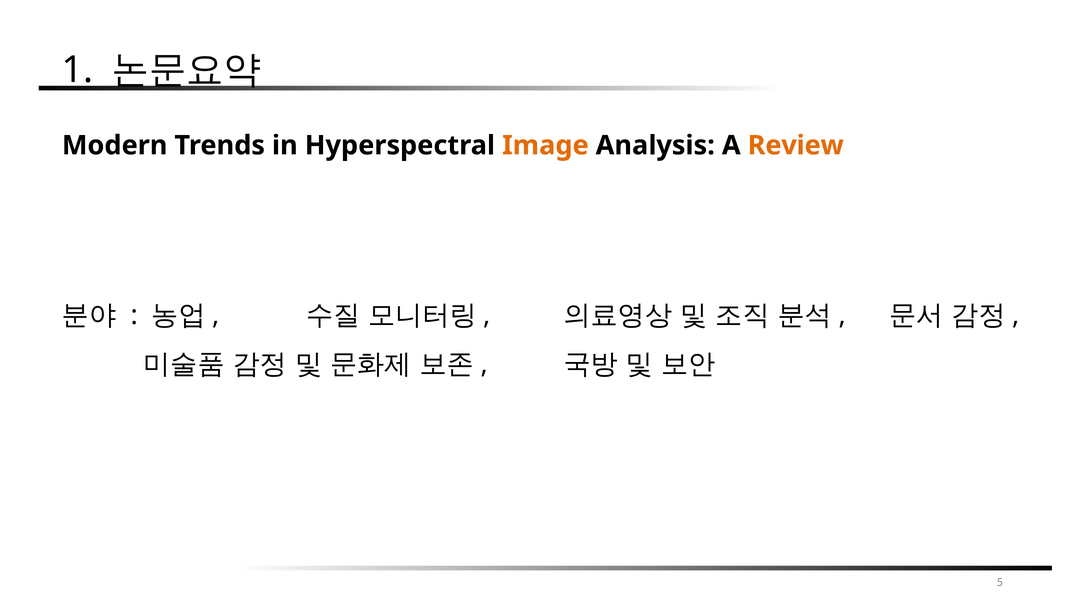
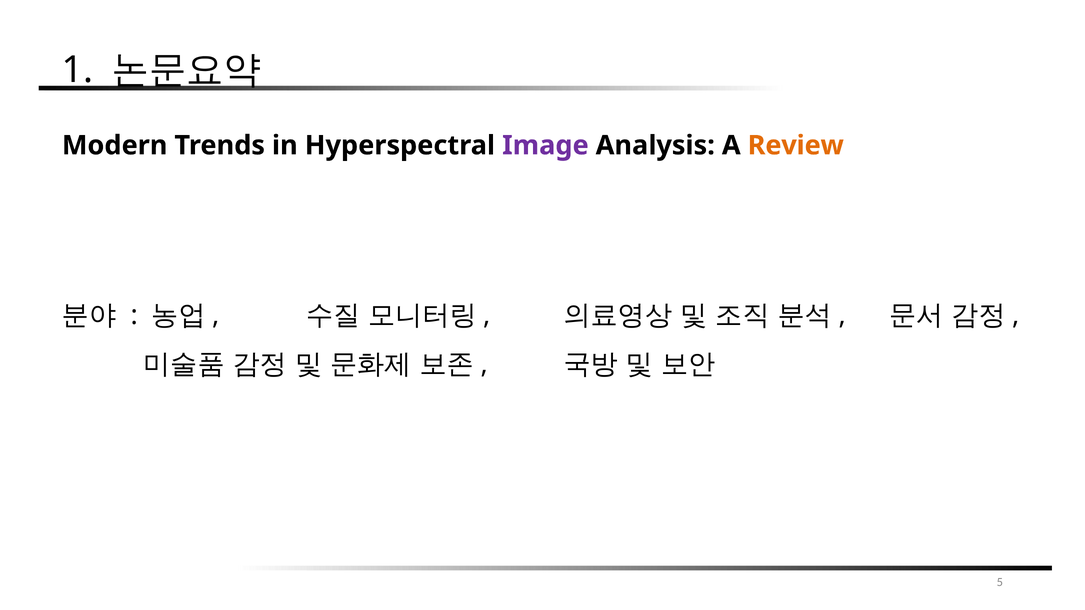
Image colour: orange -> purple
